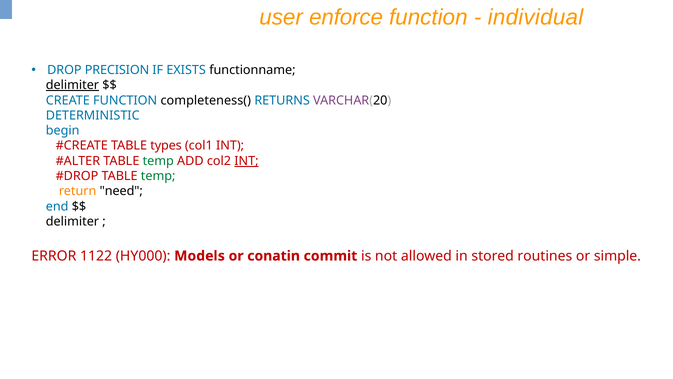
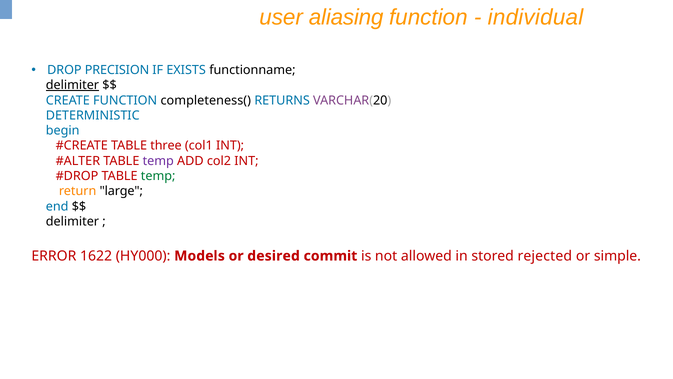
enforce: enforce -> aliasing
types: types -> three
temp at (158, 161) colour: green -> purple
INT at (246, 161) underline: present -> none
need: need -> large
1122: 1122 -> 1622
conatin: conatin -> desired
routines: routines -> rejected
